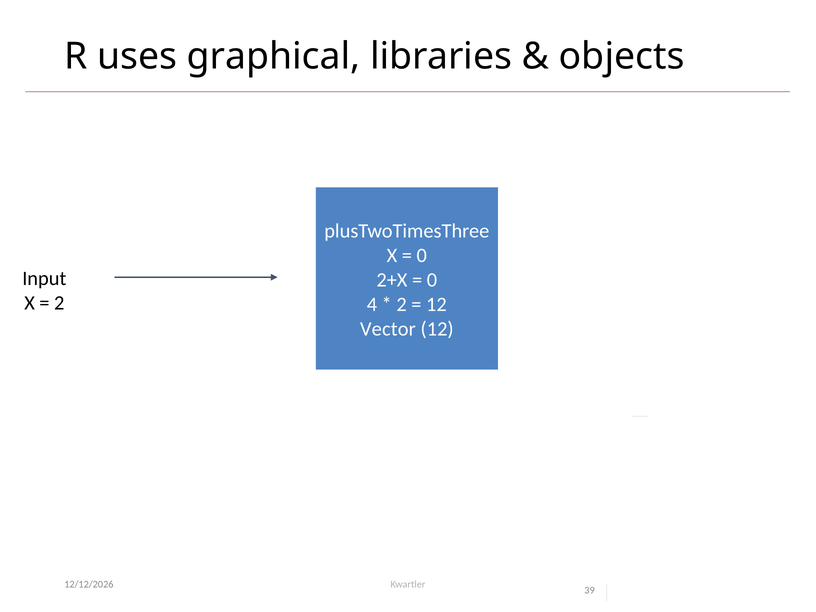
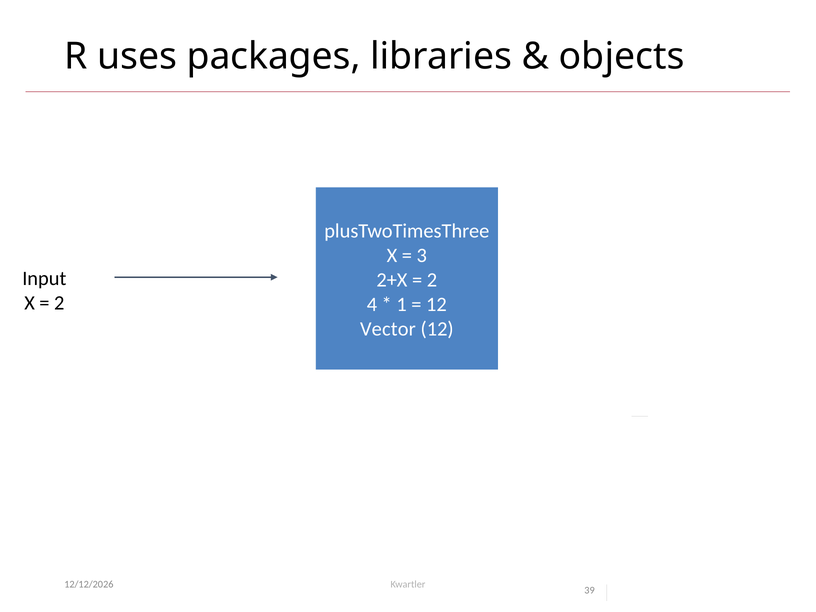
graphical: graphical -> packages
0 at (422, 255): 0 -> 3
0 at (432, 280): 0 -> 2
2 at (402, 304): 2 -> 1
